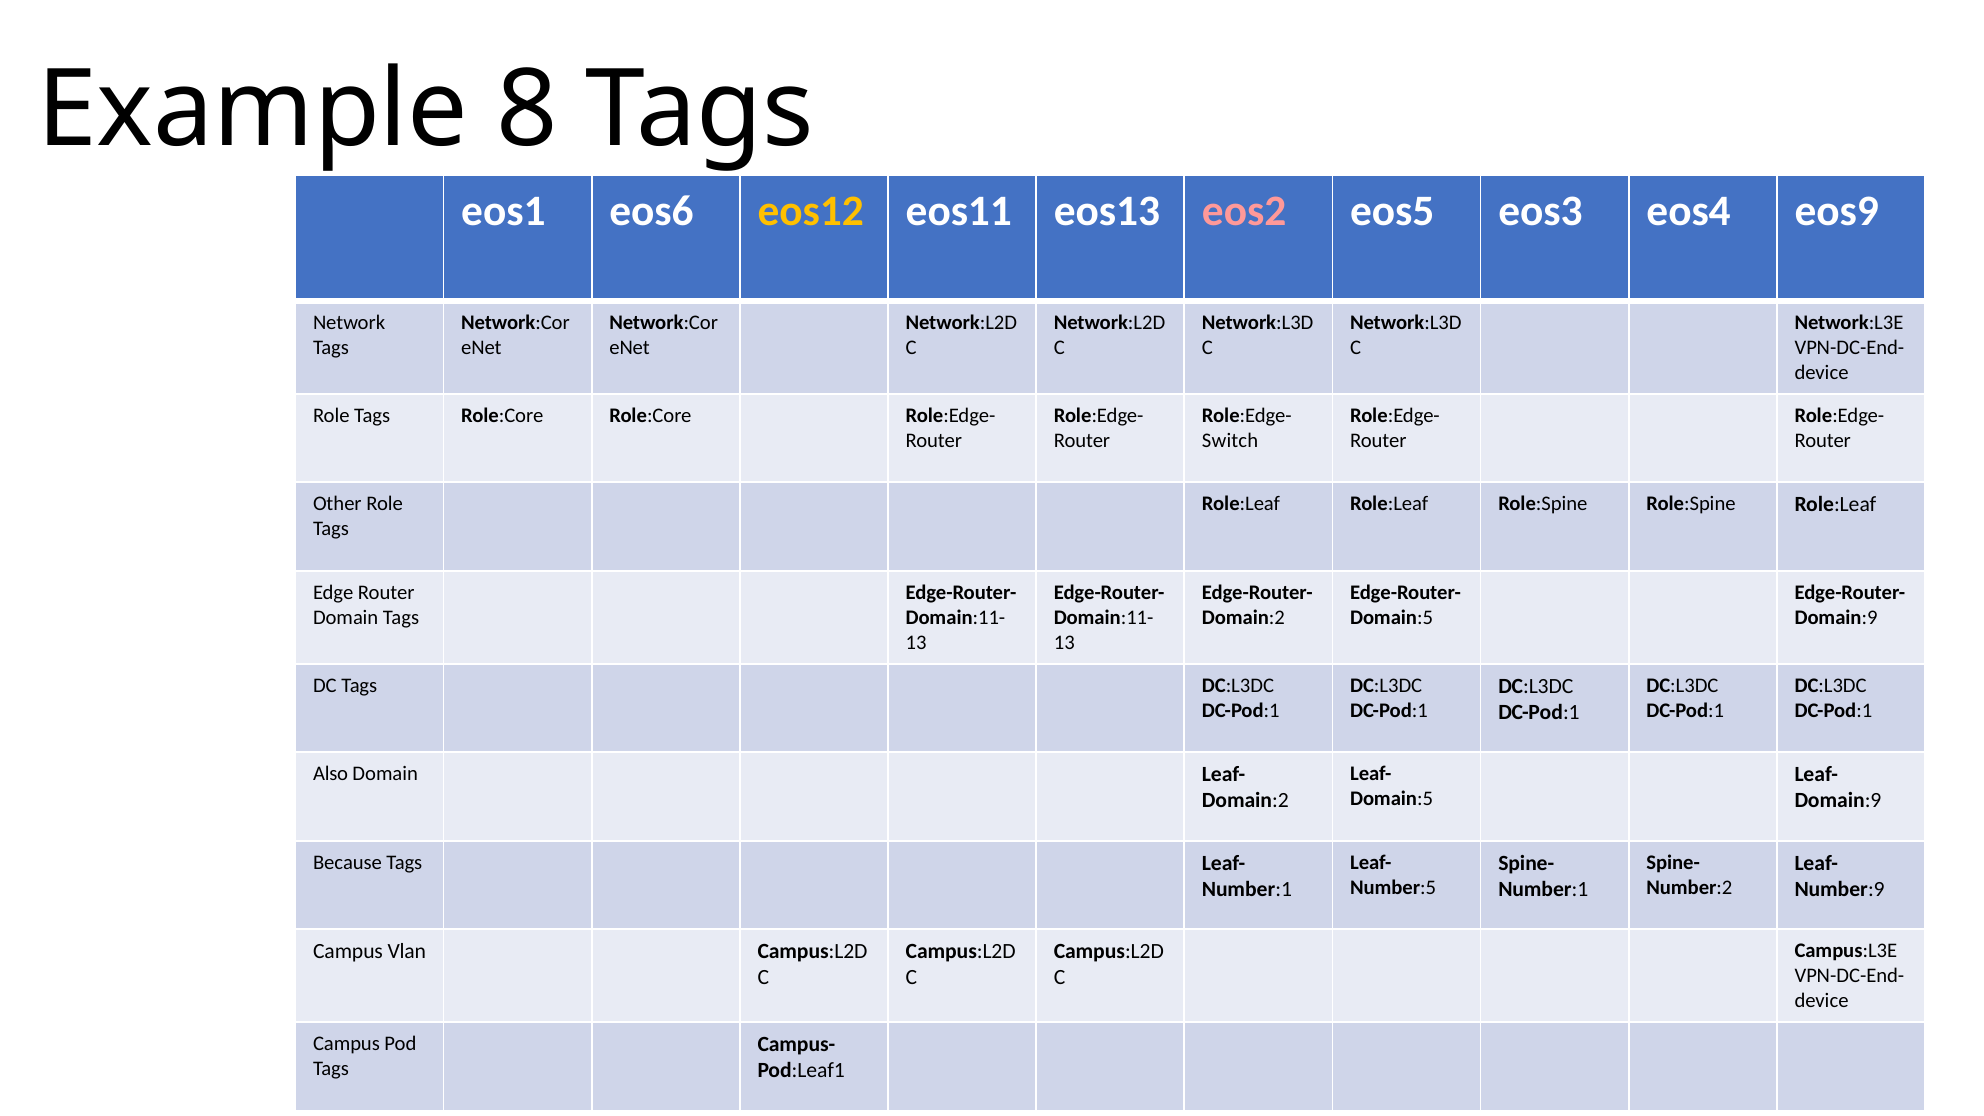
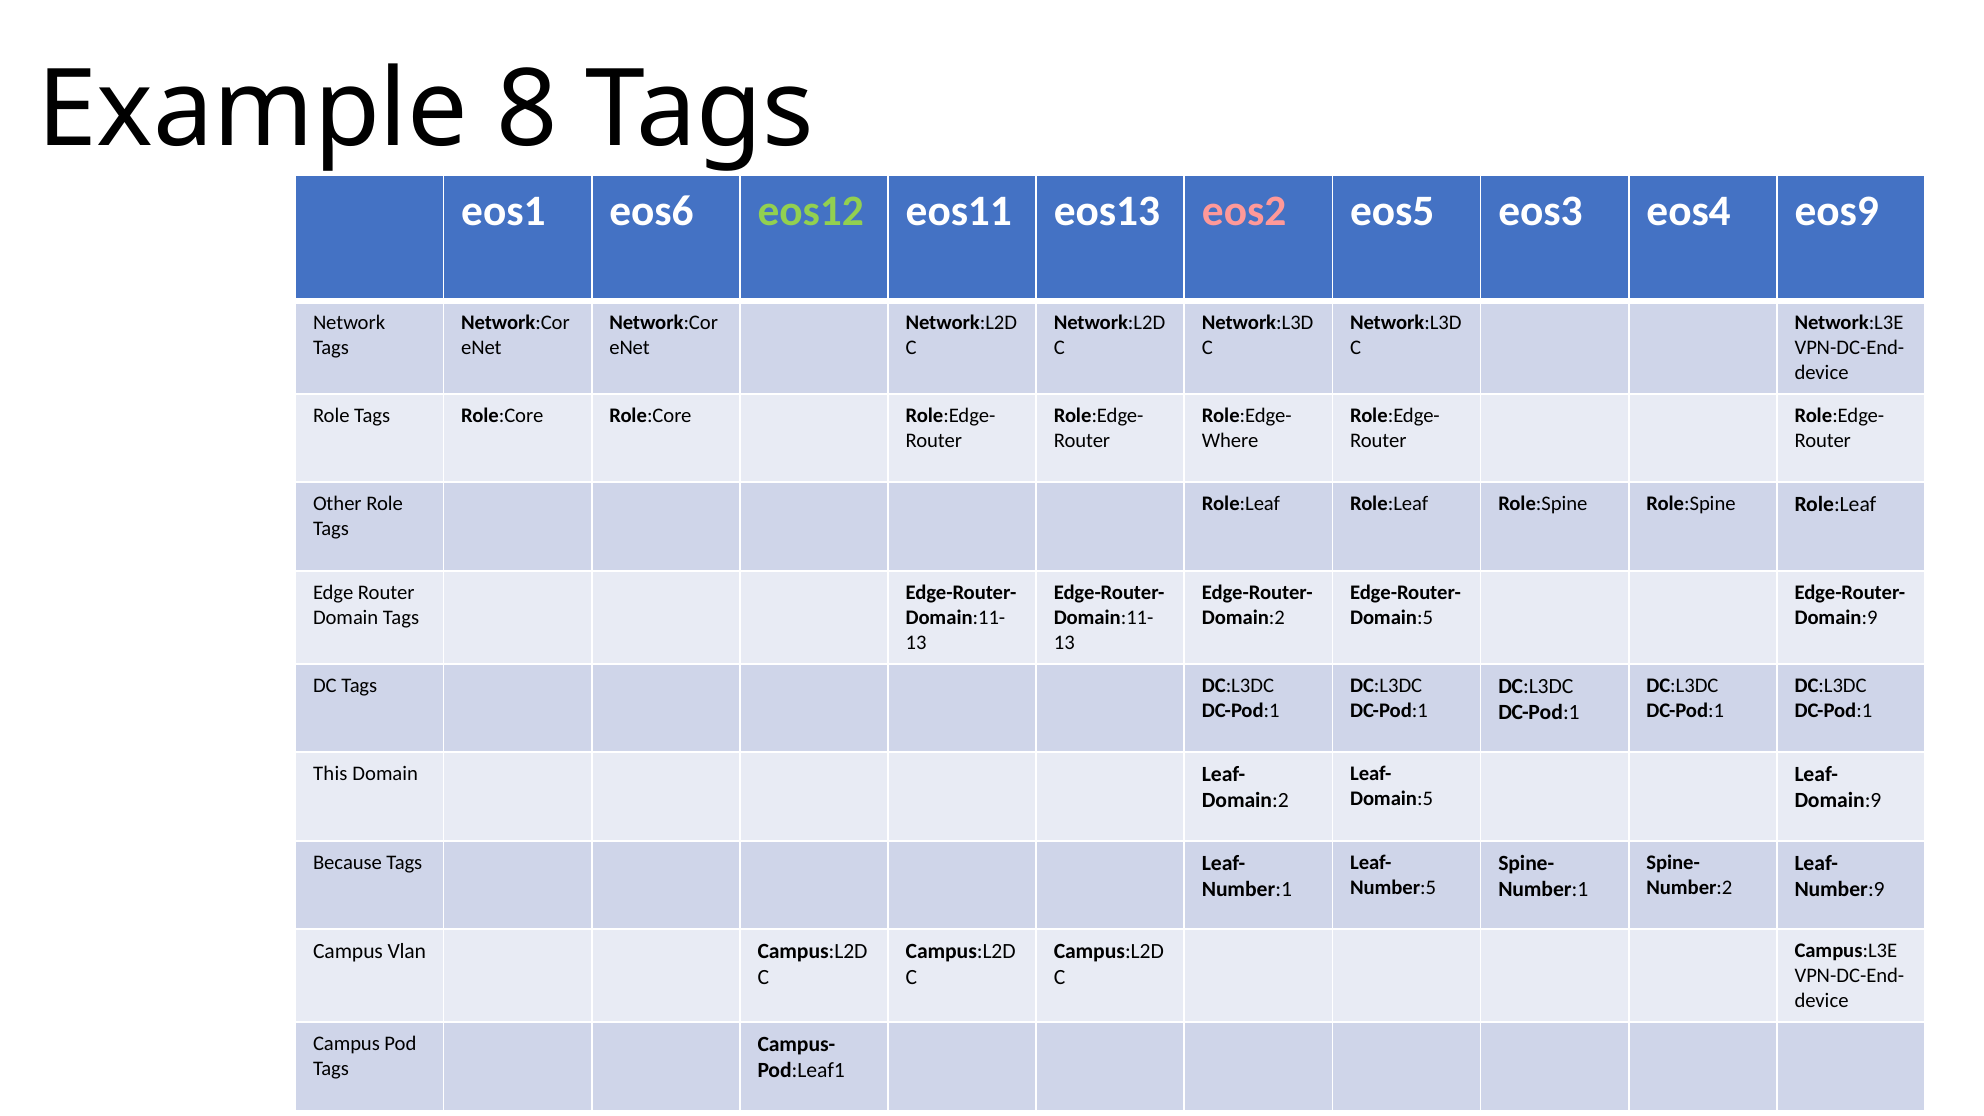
eos12 colour: yellow -> light green
Switch: Switch -> Where
Also: Also -> This
